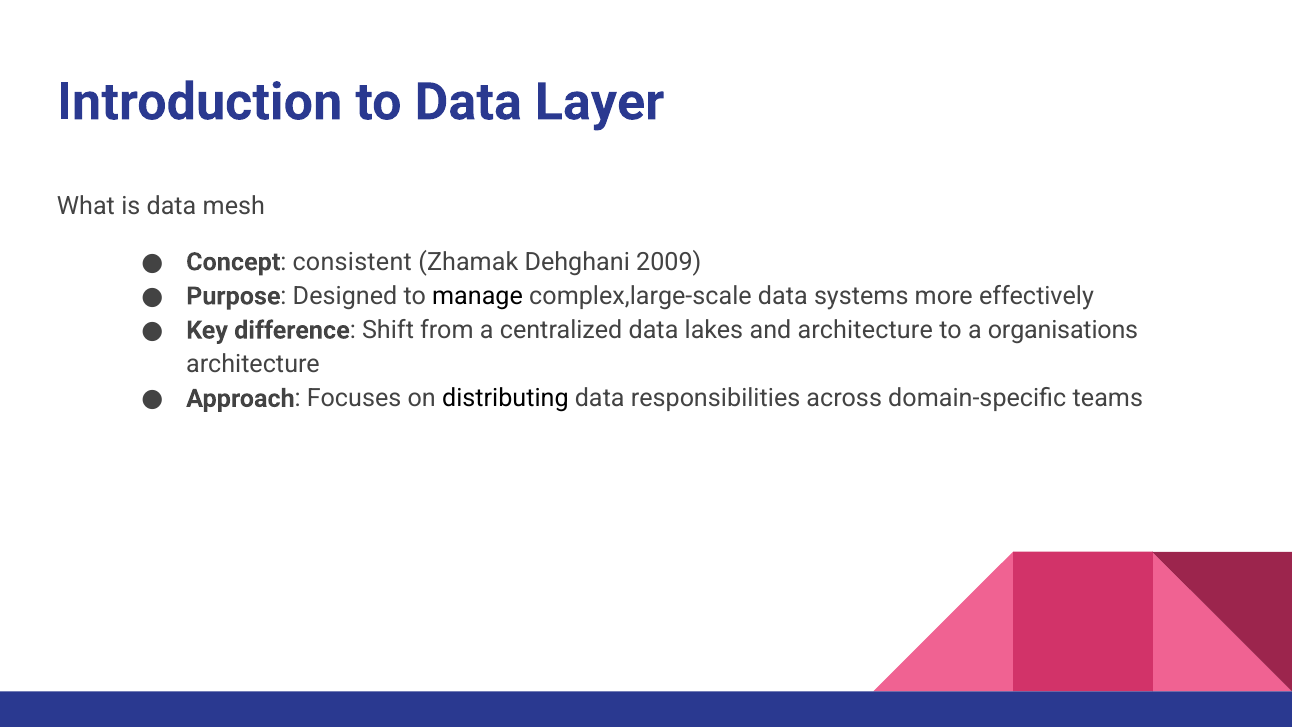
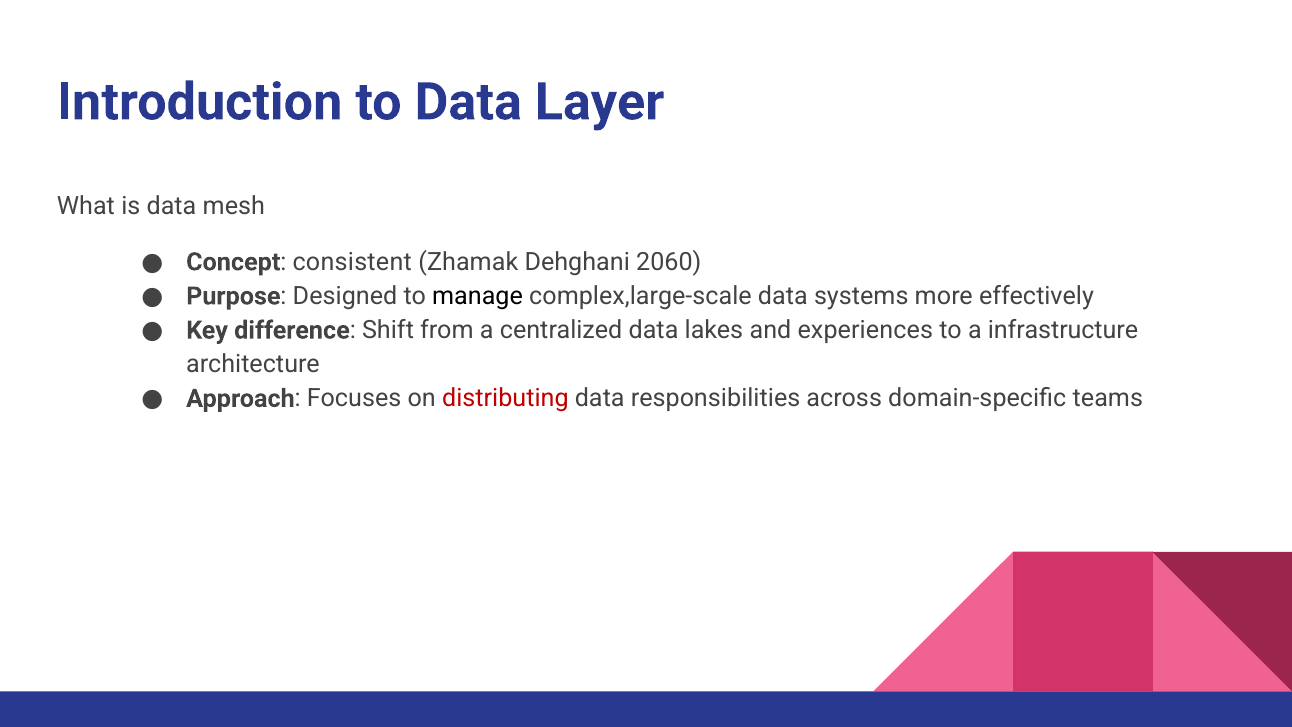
2009: 2009 -> 2060
and architecture: architecture -> experiences
organisations: organisations -> infrastructure
distributing colour: black -> red
